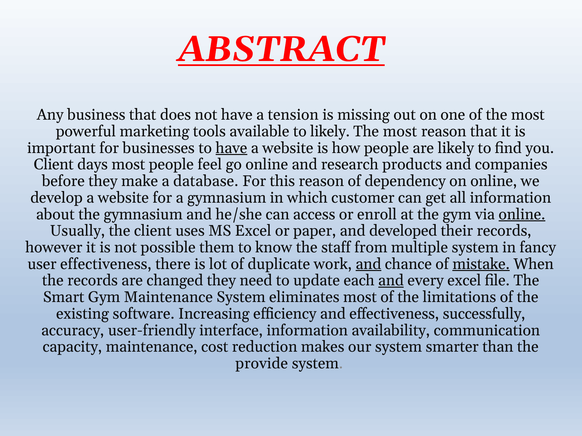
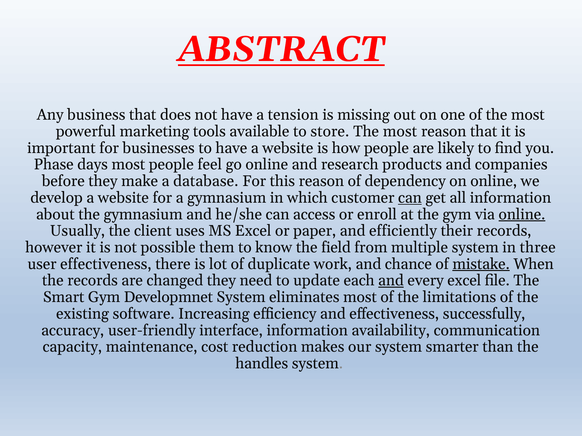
to likely: likely -> store
have at (231, 148) underline: present -> none
Client at (54, 165): Client -> Phase
can at (410, 198) underline: none -> present
developed: developed -> efficiently
staff: staff -> field
fancy: fancy -> three
and at (368, 264) underline: present -> none
Gym Maintenance: Maintenance -> Developmnet
provide: provide -> handles
